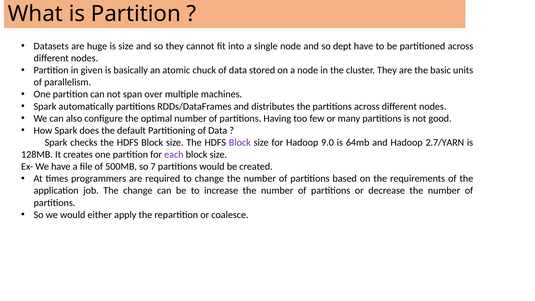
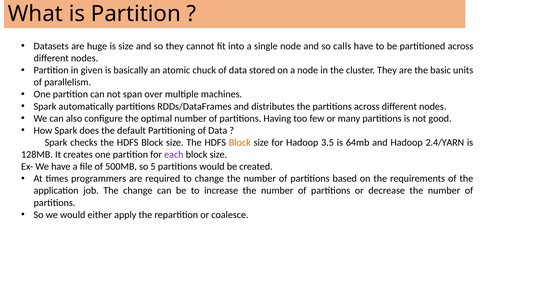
dept: dept -> calls
Block at (240, 142) colour: purple -> orange
9.0: 9.0 -> 3.5
2.7/YARN: 2.7/YARN -> 2.4/YARN
7: 7 -> 5
